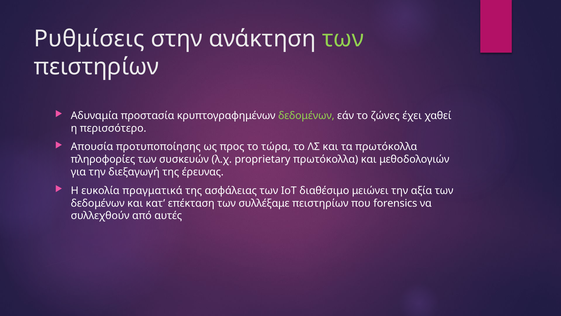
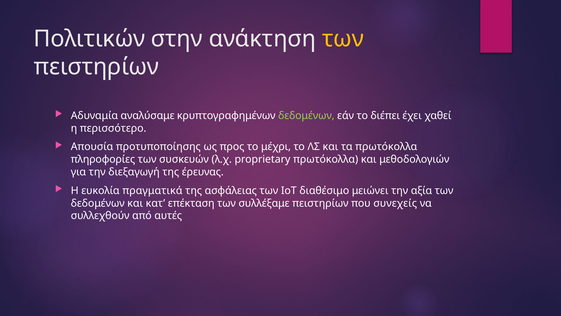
Ρυθμίσεις: Ρυθμίσεις -> Πολιτικών
των at (343, 39) colour: light green -> yellow
προστασία: προστασία -> αναλύσαμε
ζώνες: ζώνες -> διέπει
τώρα: τώρα -> μέχρι
forensics: forensics -> συνεχείς
